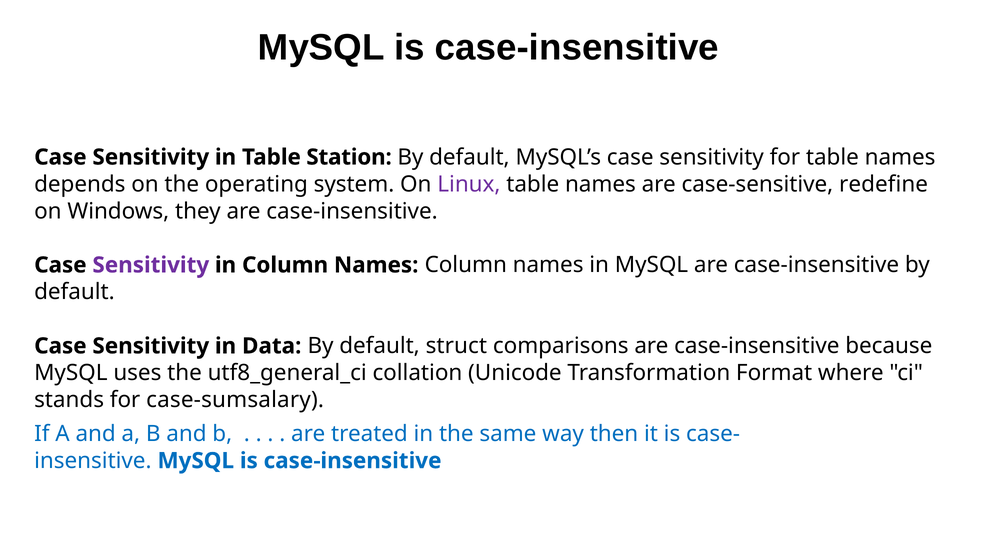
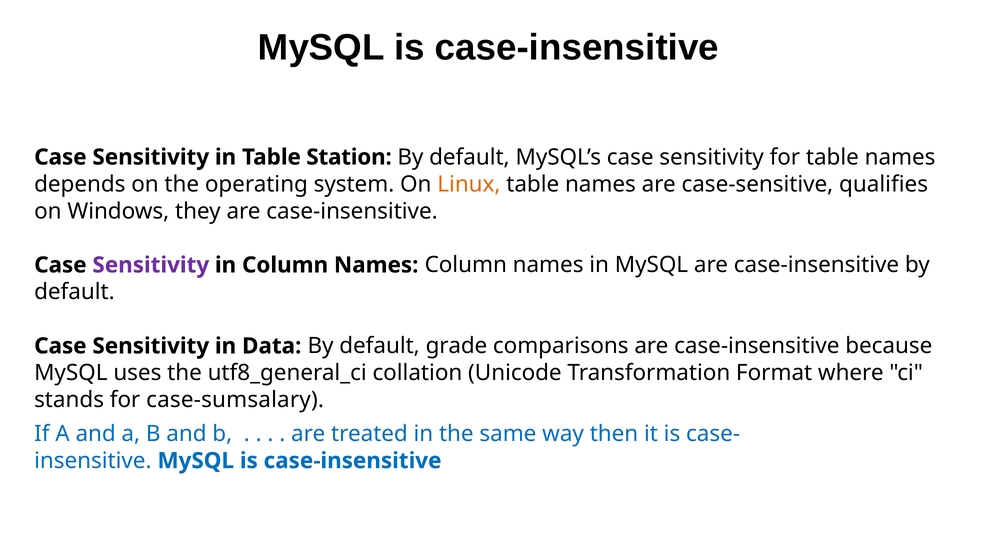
Linux colour: purple -> orange
redefine: redefine -> qualifies
struct: struct -> grade
